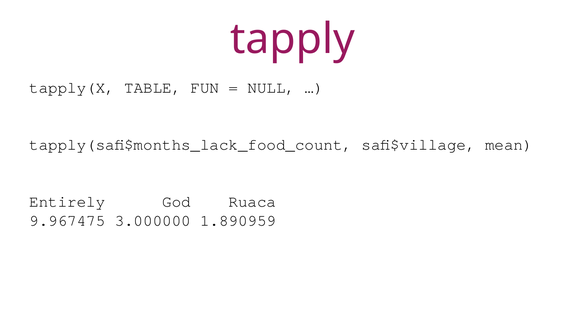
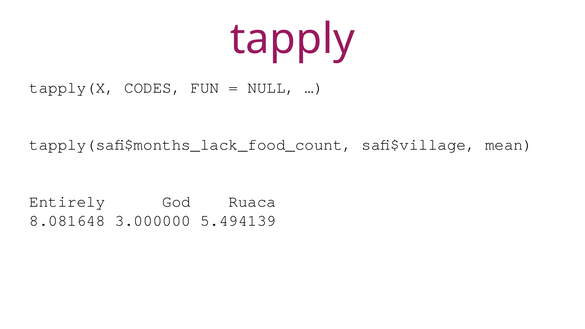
TABLE: TABLE -> CODES
9.967475: 9.967475 -> 8.081648
1.890959: 1.890959 -> 5.494139
